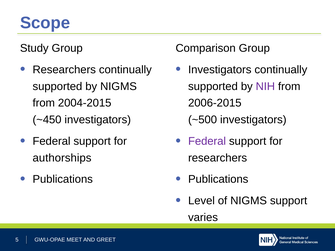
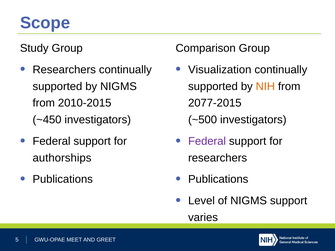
Investigators at (220, 70): Investigators -> Visualization
NIH colour: purple -> orange
2004-2015: 2004-2015 -> 2010-2015
2006-2015: 2006-2015 -> 2077-2015
